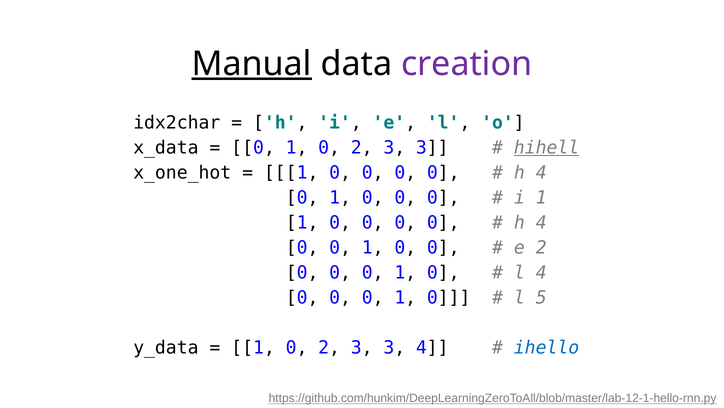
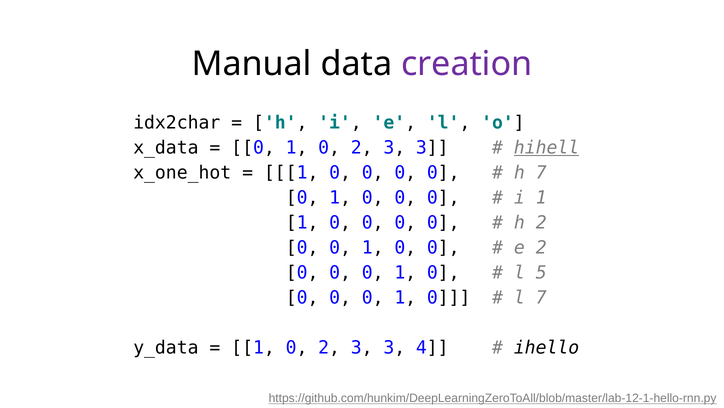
Manual underline: present -> none
4 at (541, 172): 4 -> 7
4 at (541, 222): 4 -> 2
l 4: 4 -> 5
l 5: 5 -> 7
ihello colour: blue -> black
